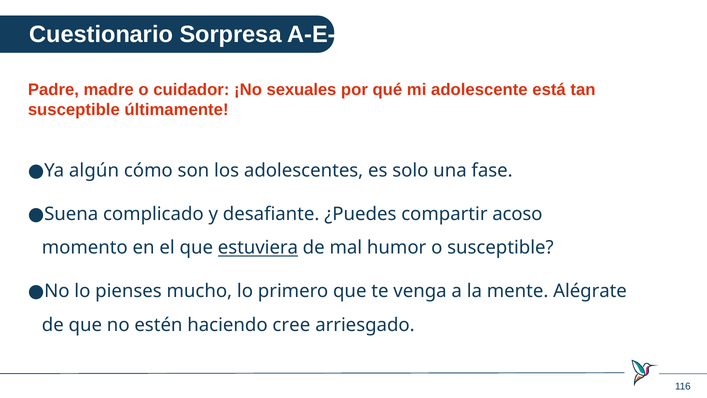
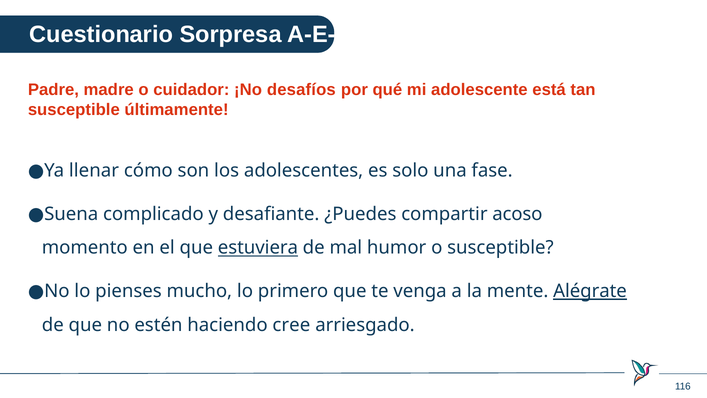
sexuales: sexuales -> desafíos
algún: algún -> llenar
Alégrate underline: none -> present
